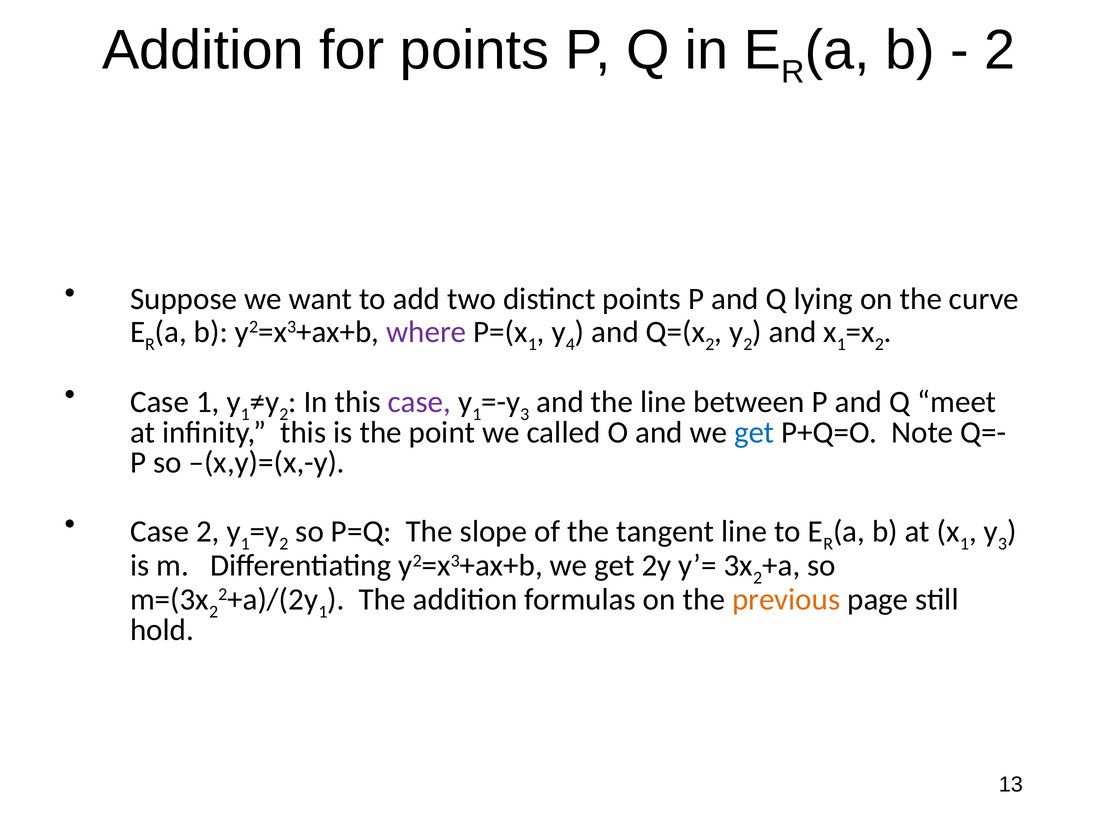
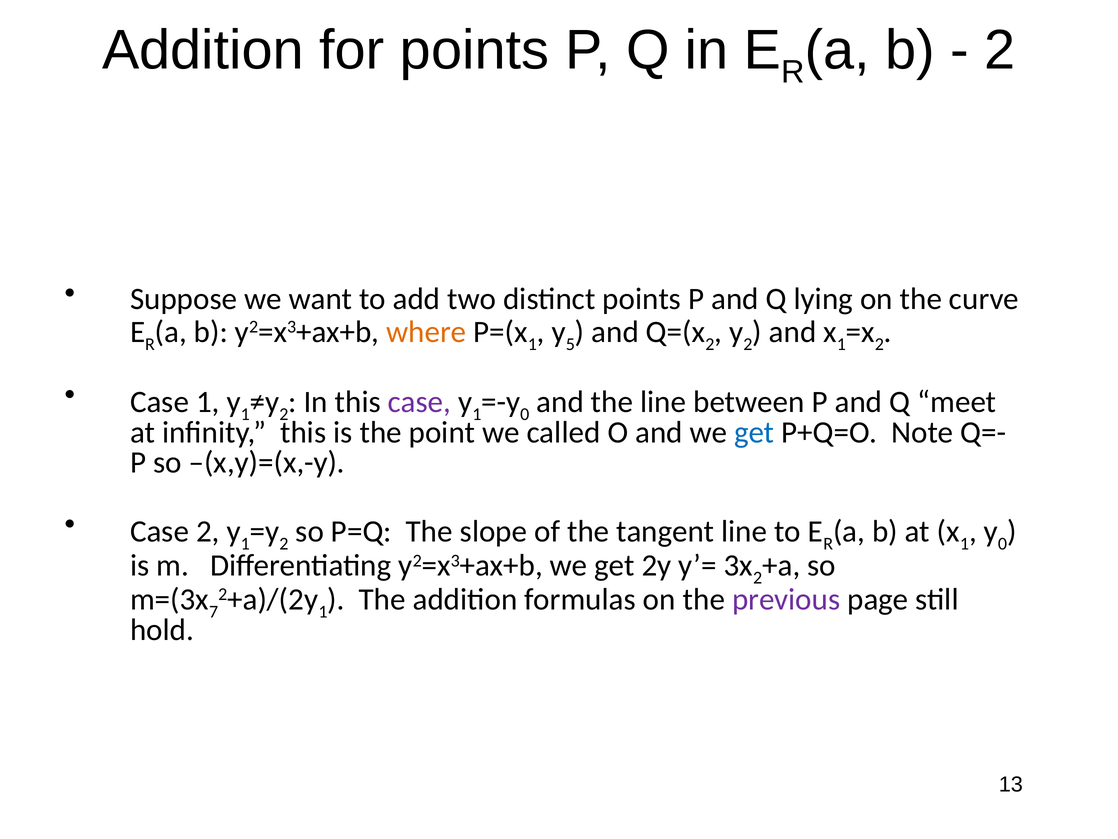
where colour: purple -> orange
4: 4 -> 5
3 at (525, 414): 3 -> 0
3 at (1002, 543): 3 -> 0
2 at (214, 611): 2 -> 7
previous colour: orange -> purple
